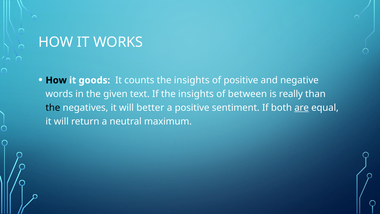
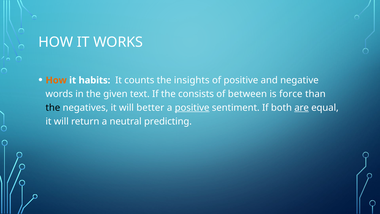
How at (56, 80) colour: black -> orange
goods: goods -> habits
If the insights: insights -> consists
really: really -> force
positive at (192, 108) underline: none -> present
maximum: maximum -> predicting
